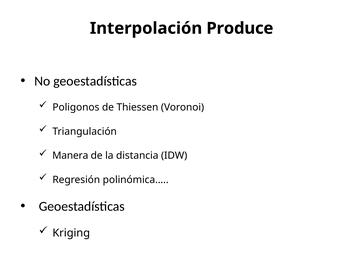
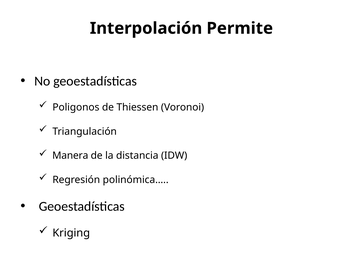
Produce: Produce -> Permite
